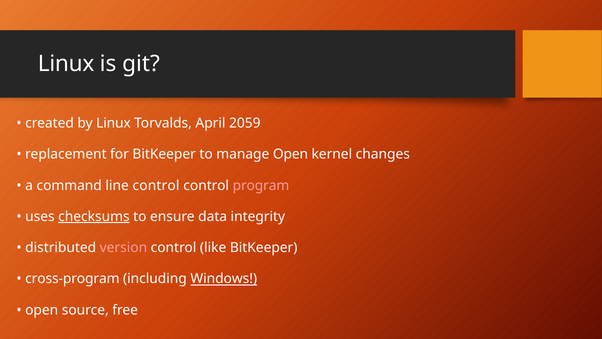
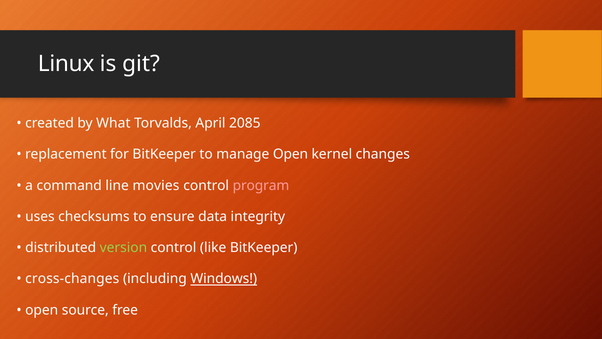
by Linux: Linux -> What
2059: 2059 -> 2085
line control: control -> movies
checksums underline: present -> none
version colour: pink -> light green
cross-program: cross-program -> cross-changes
